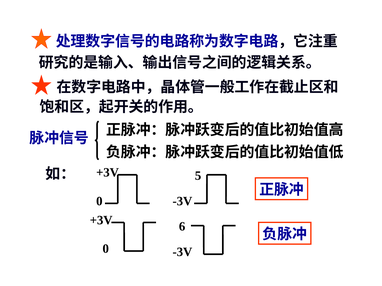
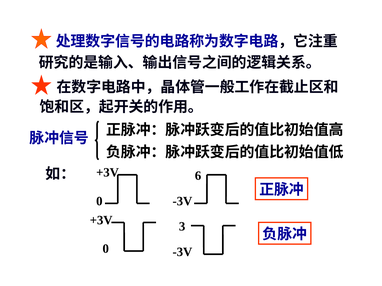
5: 5 -> 6
6: 6 -> 3
